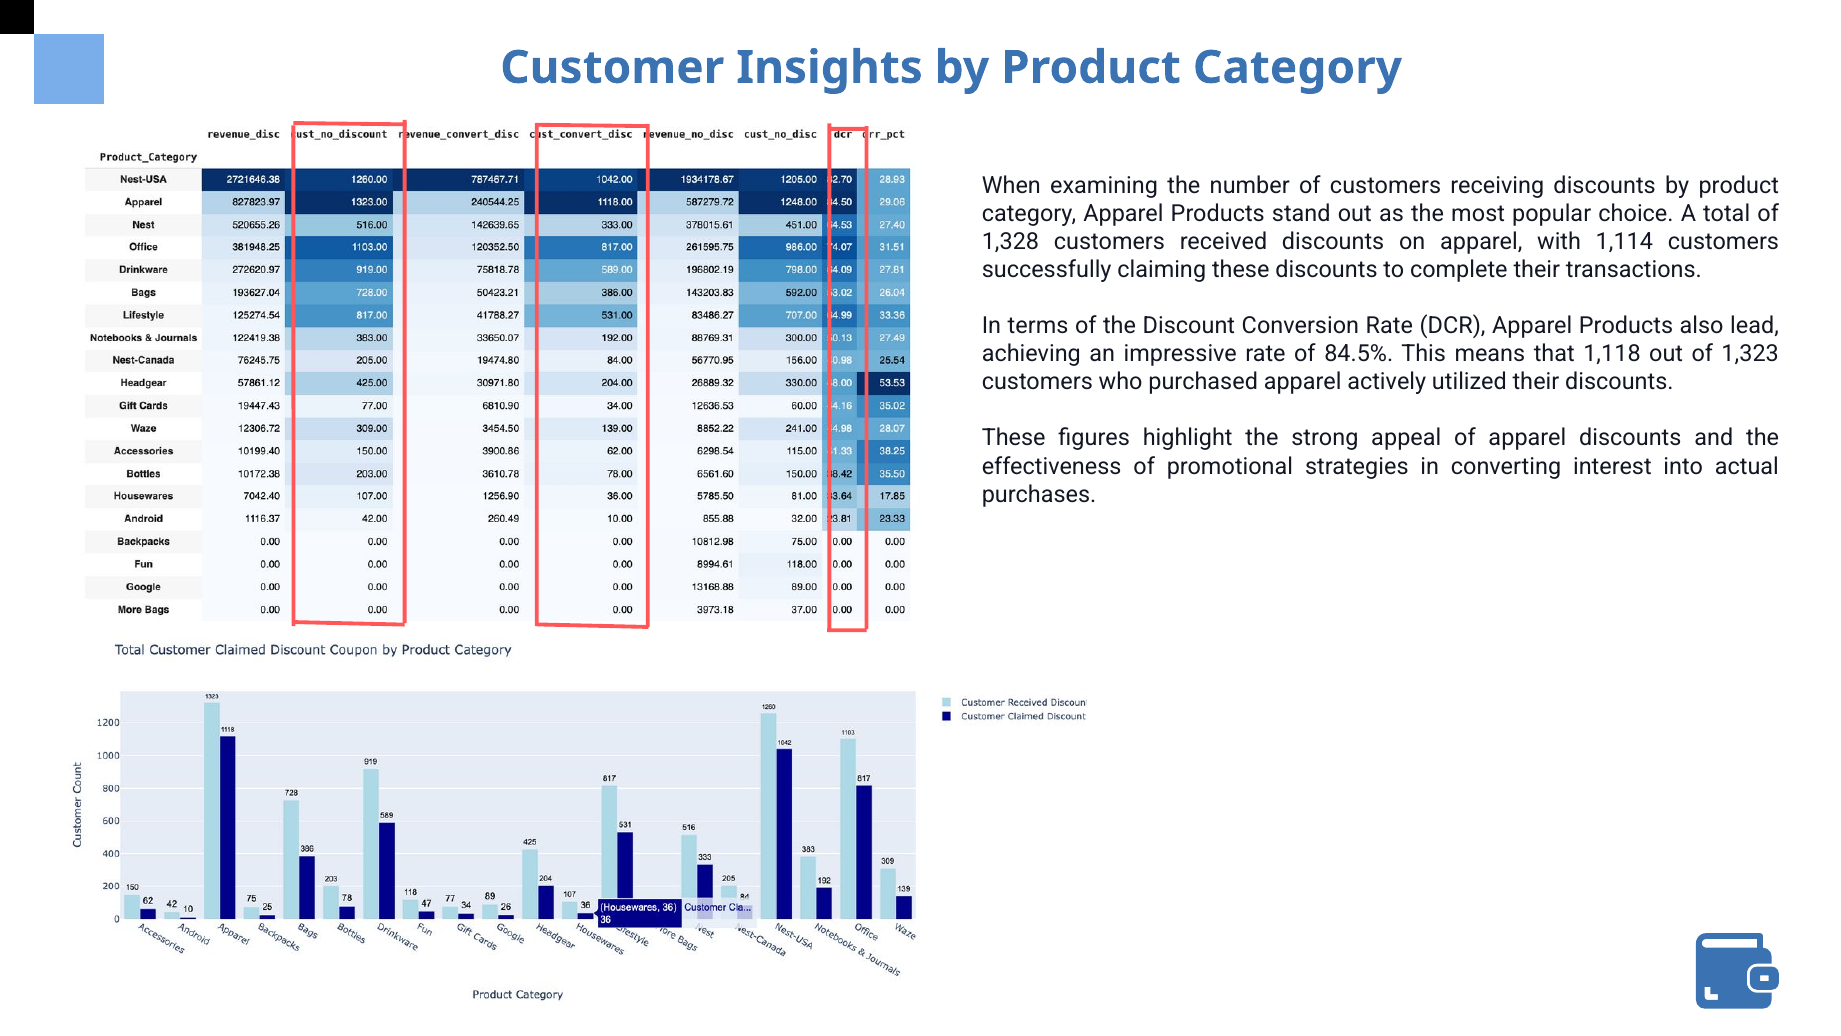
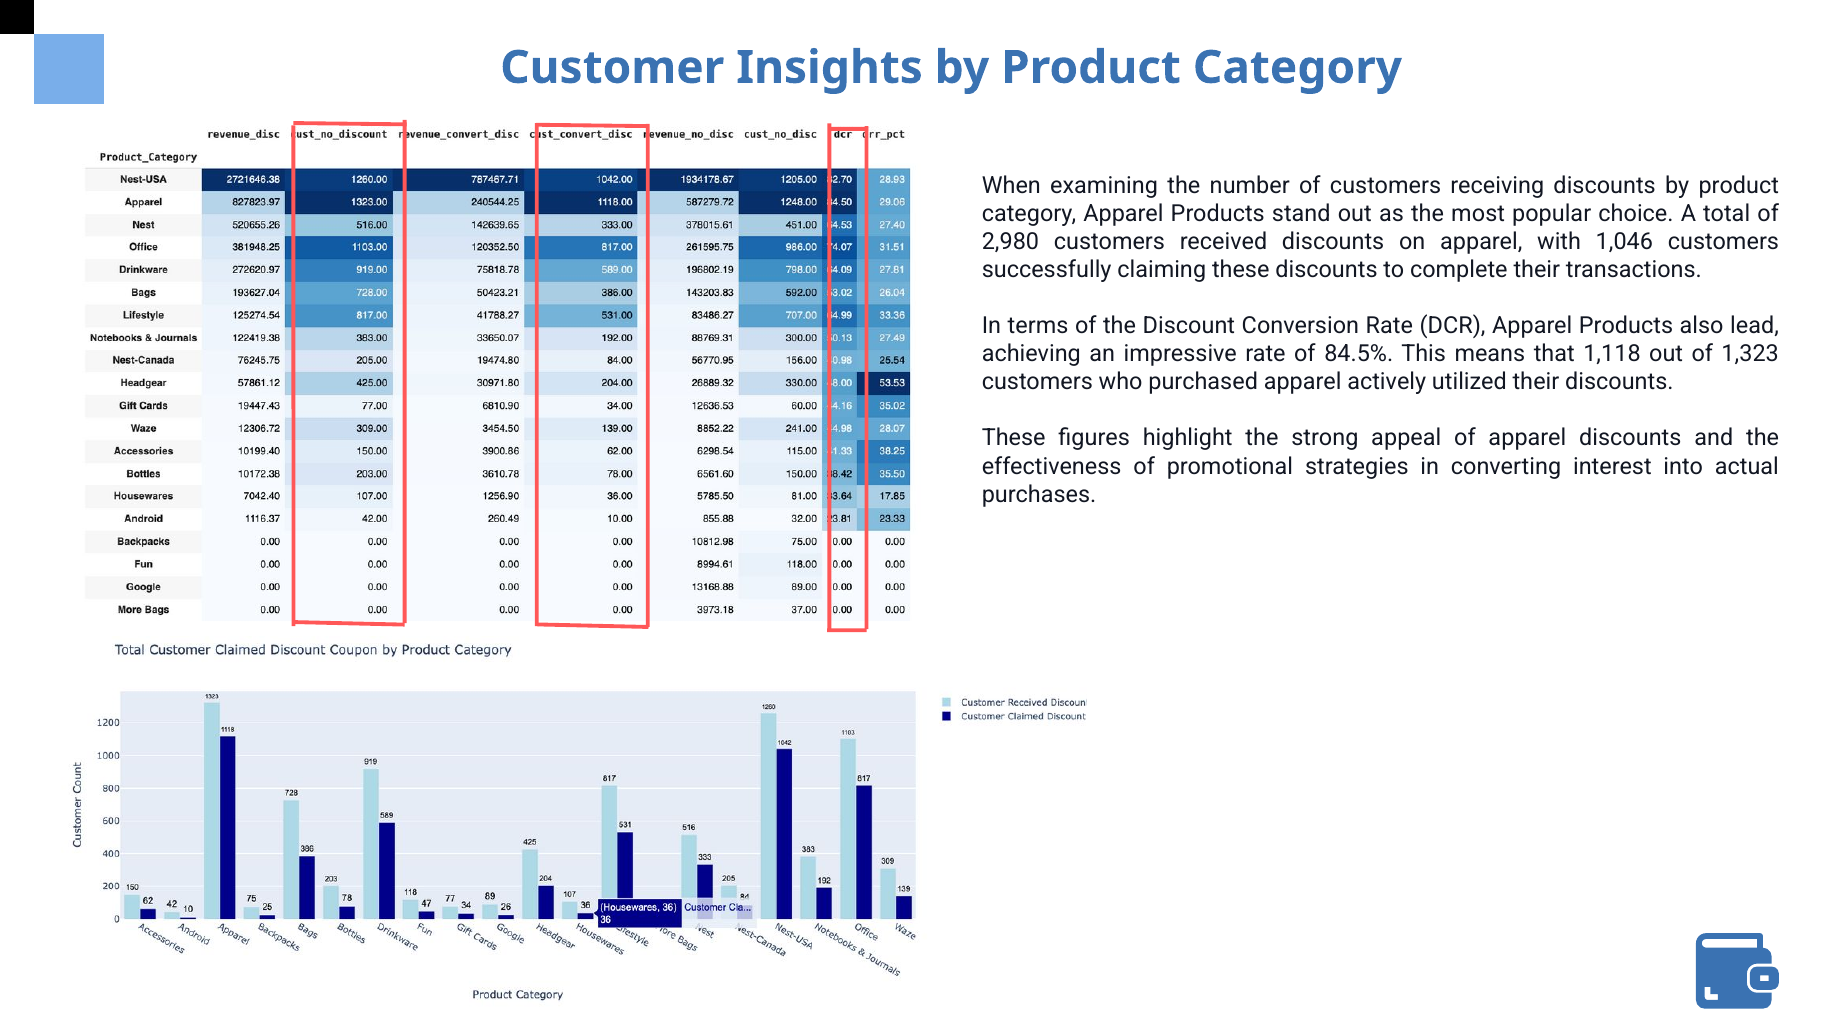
1,328: 1,328 -> 2,980
1,114: 1,114 -> 1,046
